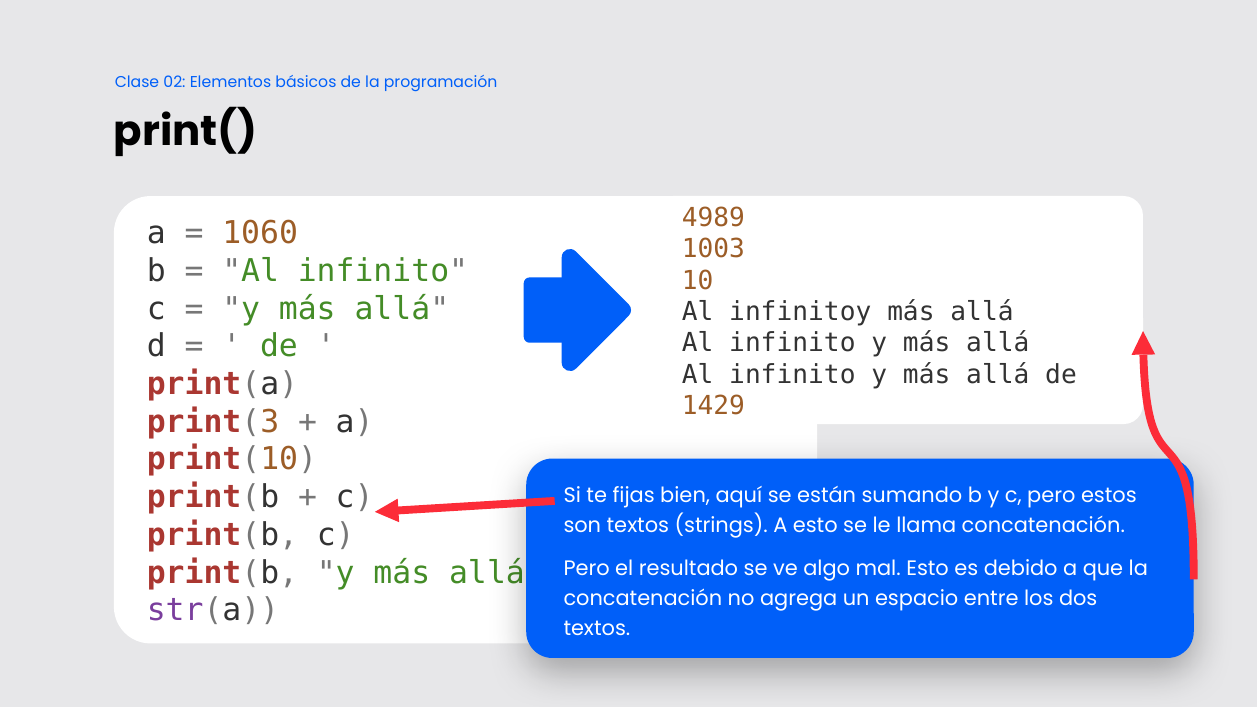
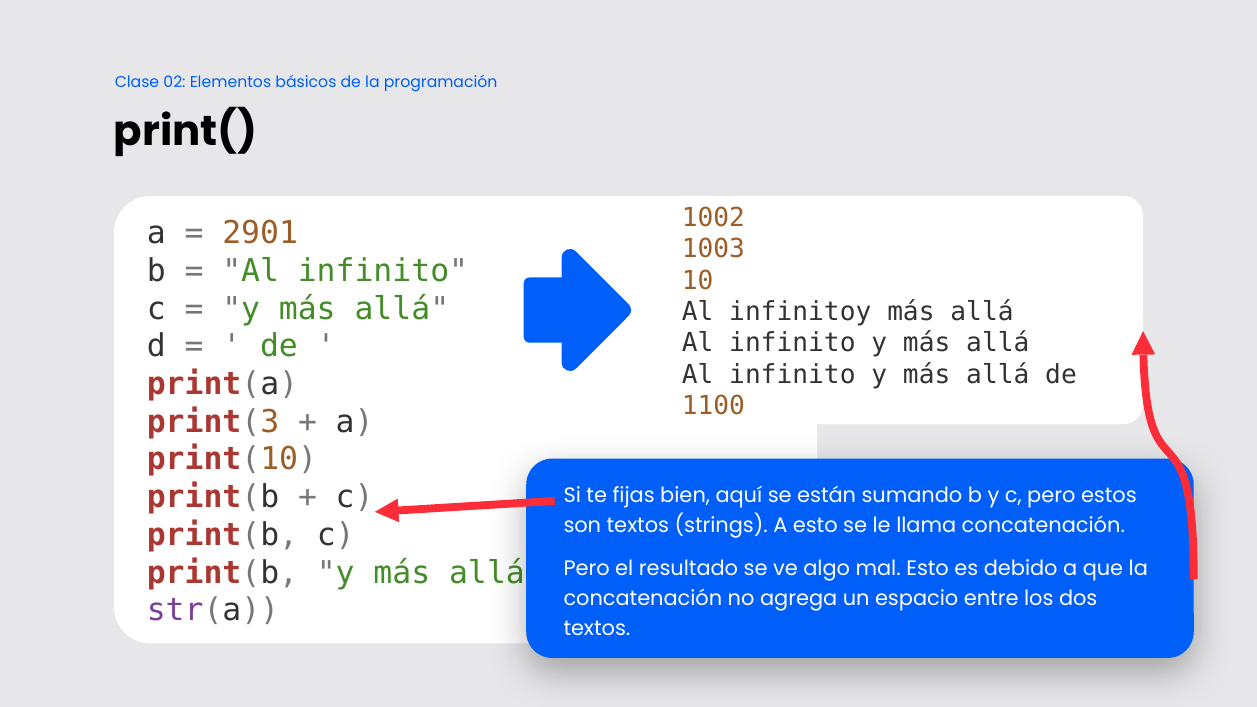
4989: 4989 -> 1002
1060: 1060 -> 2901
1429: 1429 -> 1100
